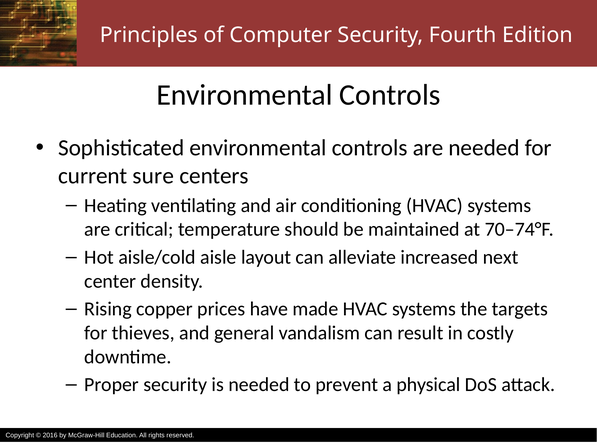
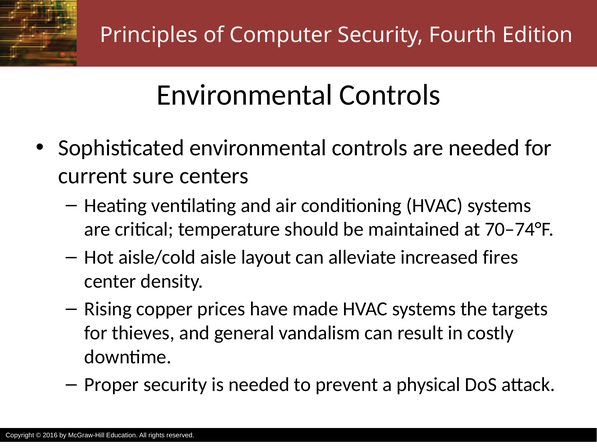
next: next -> fires
